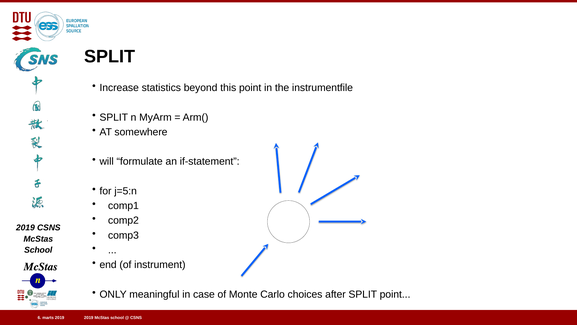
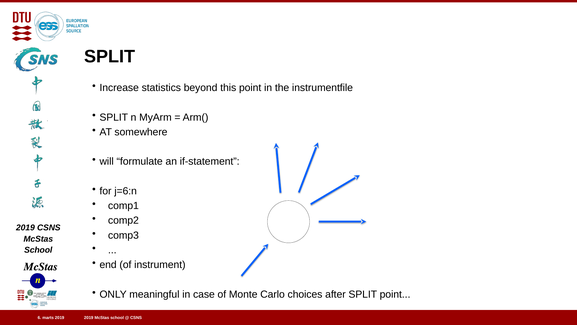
j=5:n: j=5:n -> j=6:n
